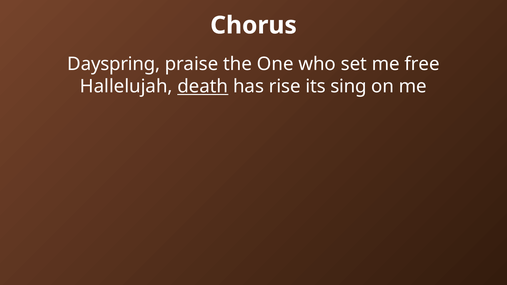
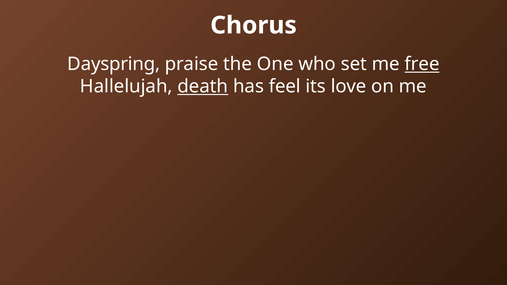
free underline: none -> present
rise: rise -> feel
sing: sing -> love
